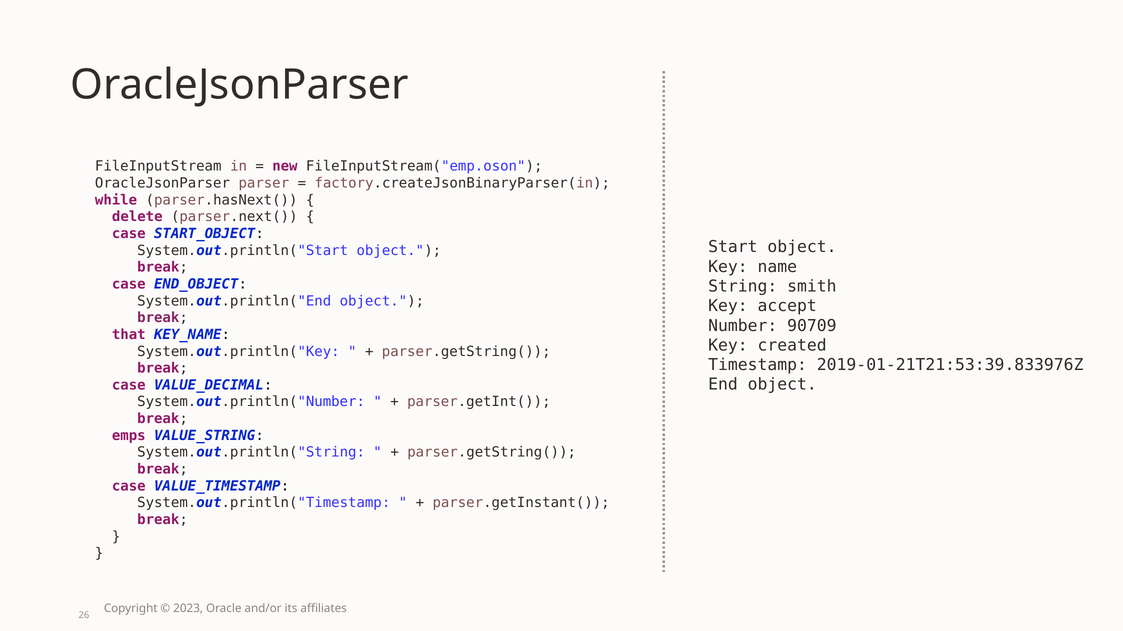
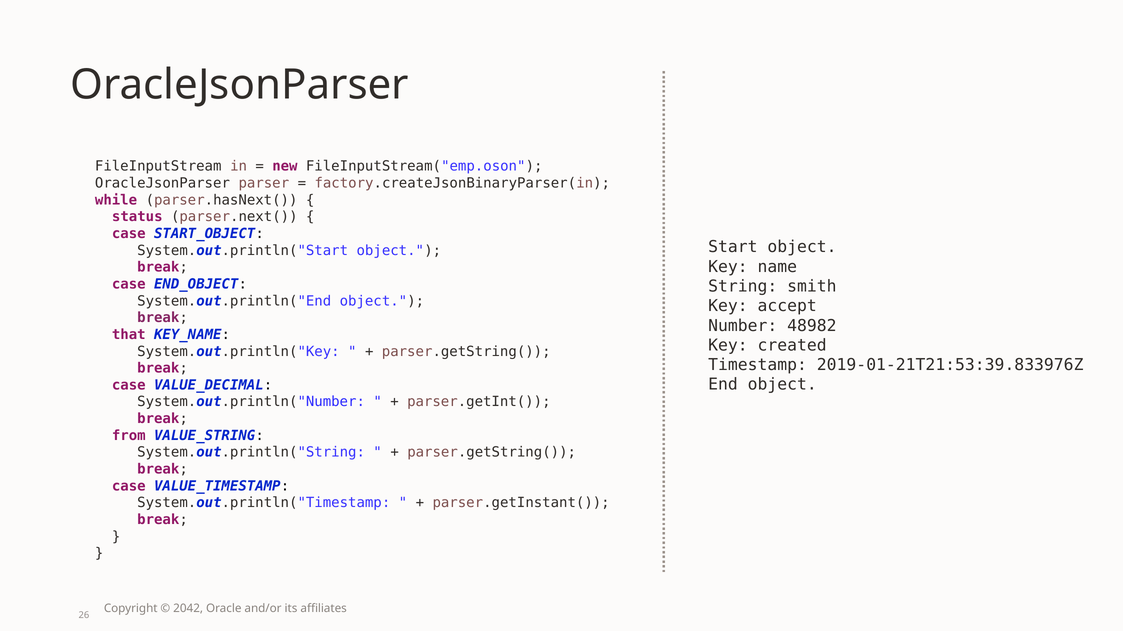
delete: delete -> status
90709: 90709 -> 48982
emps: emps -> from
2023: 2023 -> 2042
